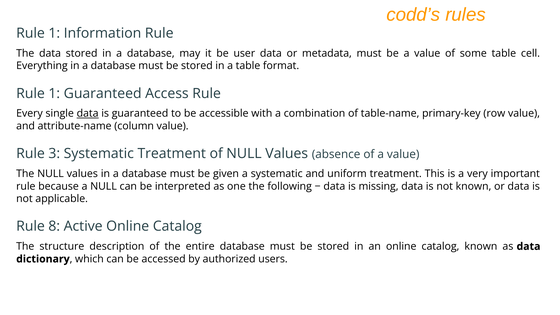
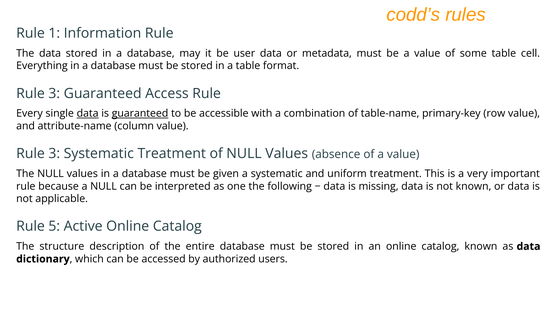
1 at (54, 93): 1 -> 3
guaranteed at (140, 113) underline: none -> present
8: 8 -> 5
